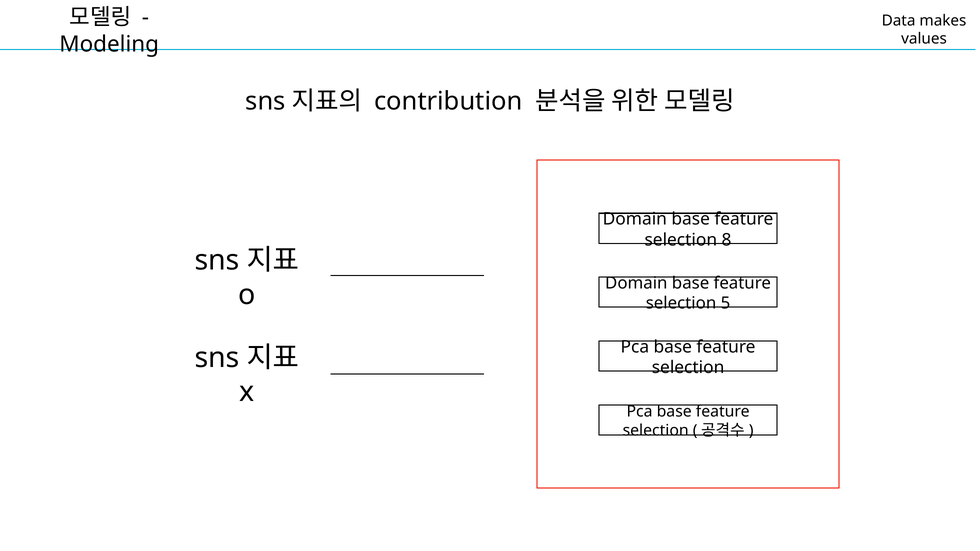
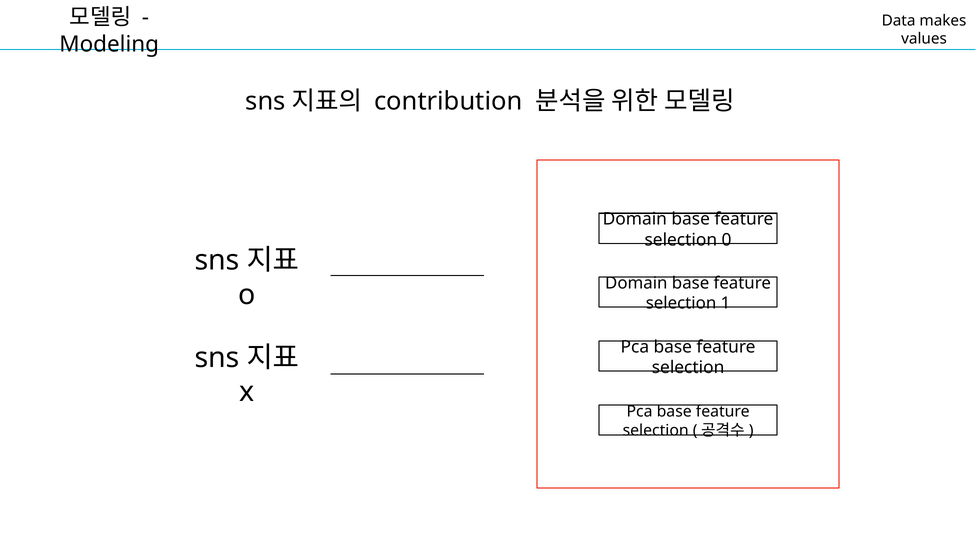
8: 8 -> 0
5: 5 -> 1
